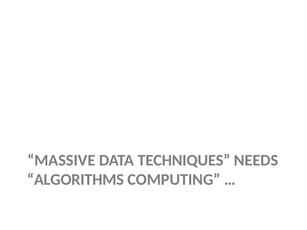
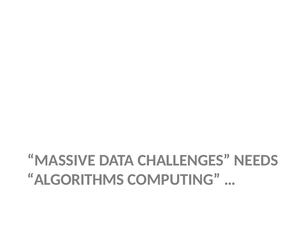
TECHNIQUES: TECHNIQUES -> CHALLENGES
